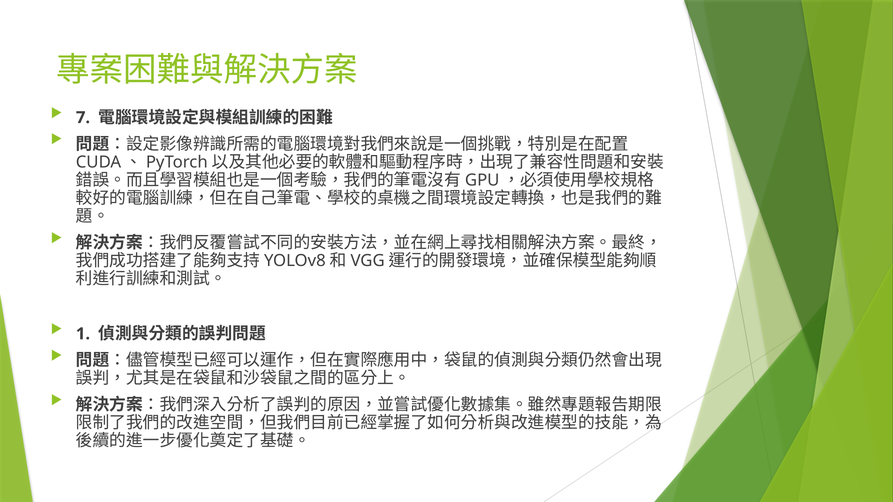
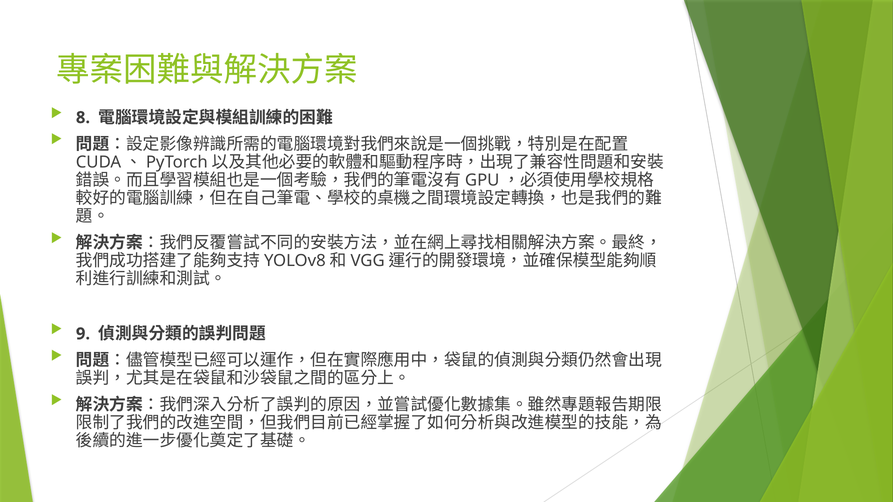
7: 7 -> 8
1: 1 -> 9
